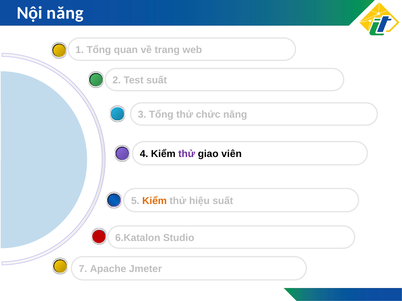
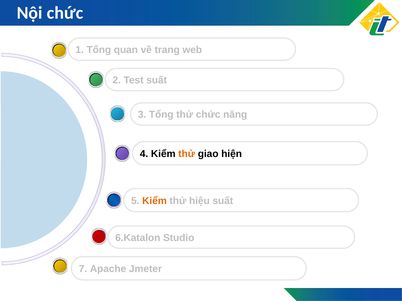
Nội năng: năng -> chức
thử at (187, 154) colour: purple -> orange
viên: viên -> hiện
